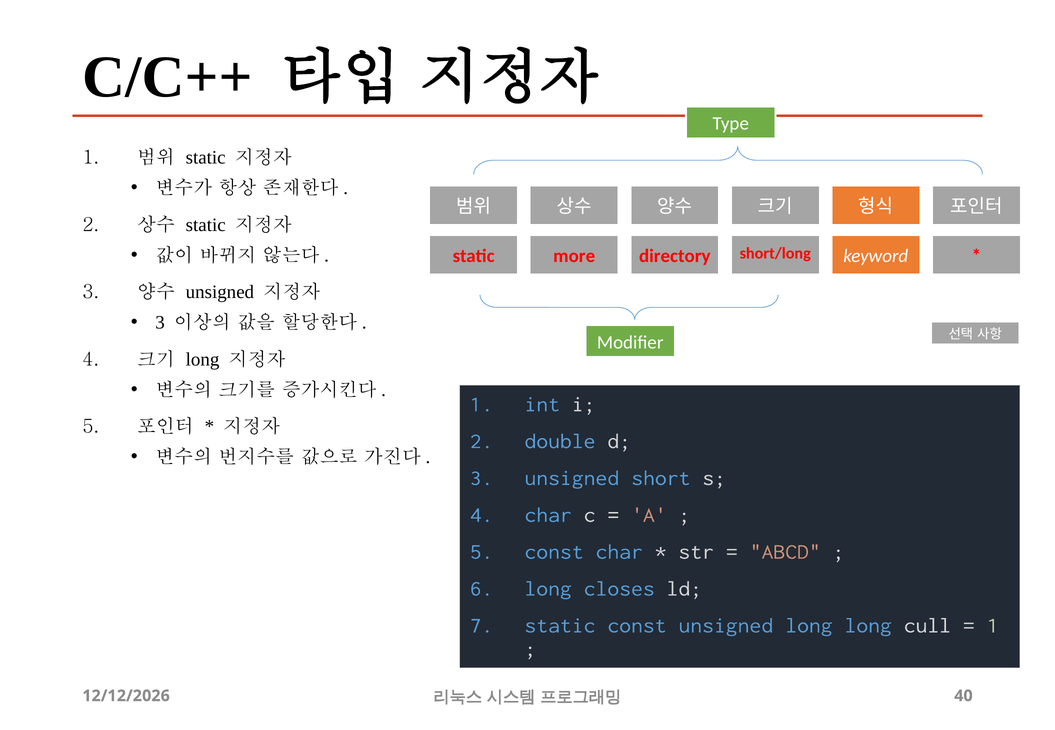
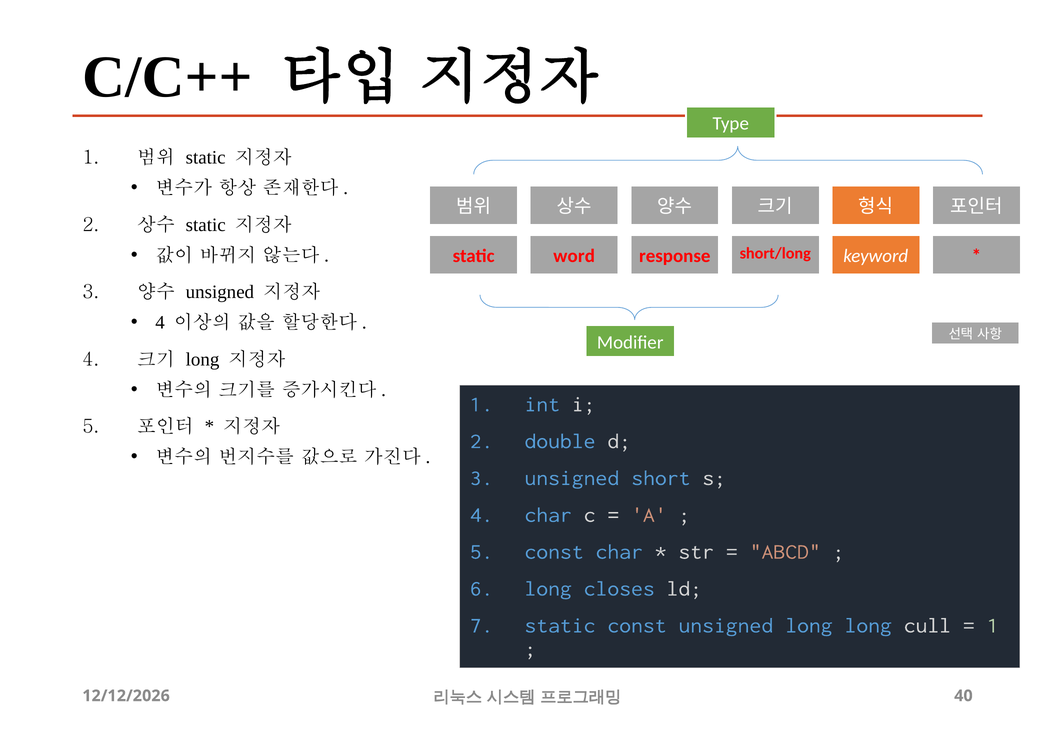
more: more -> word
directory: directory -> response
3 at (160, 323): 3 -> 4
